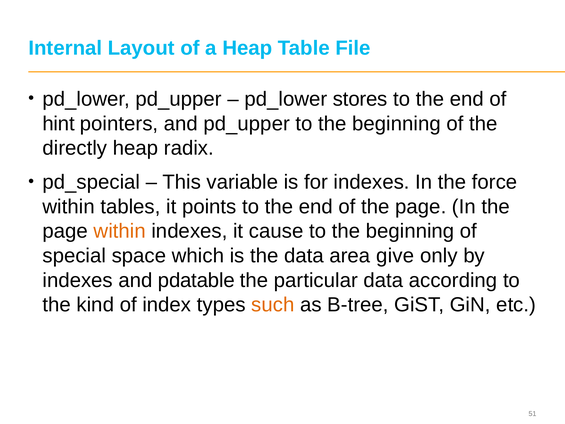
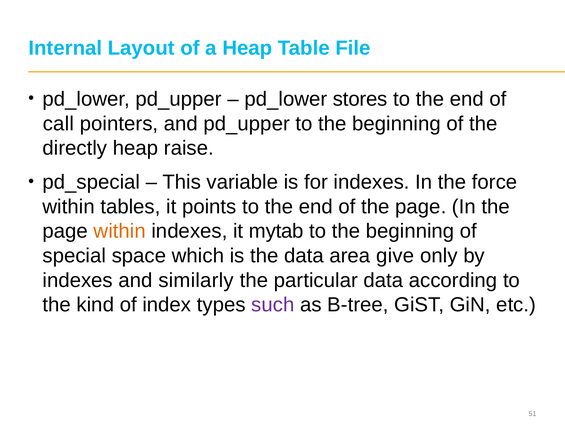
hint: hint -> call
radix: radix -> raise
cause: cause -> mytab
pdatable: pdatable -> similarly
such colour: orange -> purple
